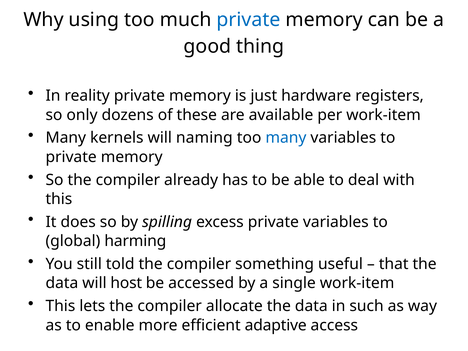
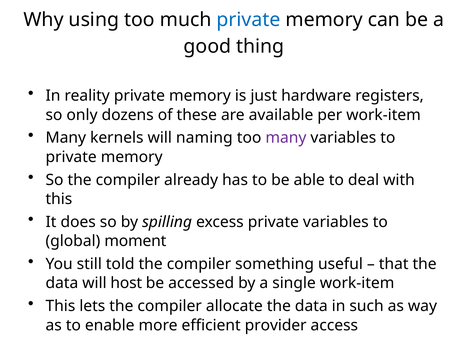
many at (286, 138) colour: blue -> purple
harming: harming -> moment
adaptive: adaptive -> provider
